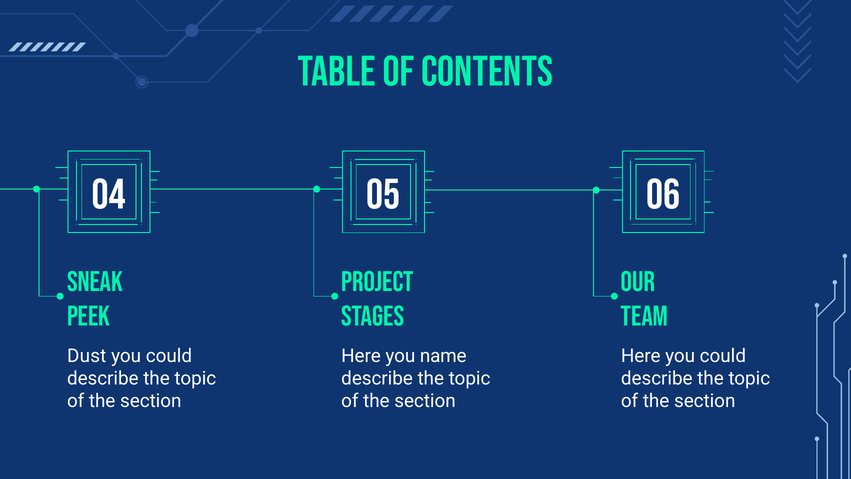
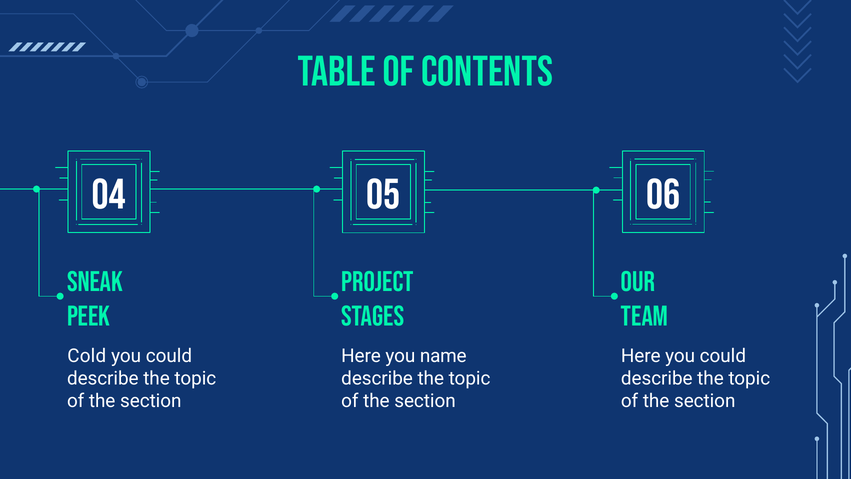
Dust: Dust -> Cold
